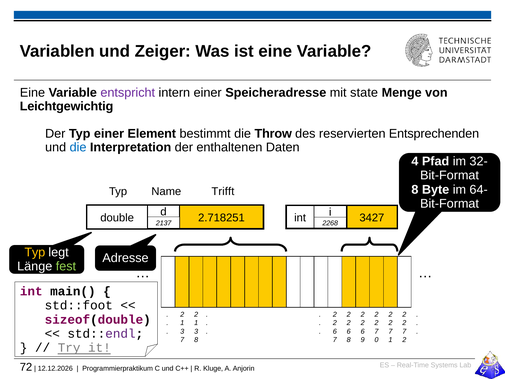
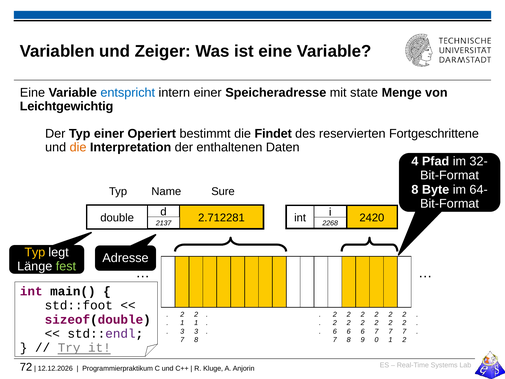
entspricht colour: purple -> blue
Element: Element -> Operiert
Throw: Throw -> Findet
Entsprechenden: Entsprechenden -> Fortgeschrittene
die at (78, 147) colour: blue -> orange
Trifft: Trifft -> Sure
2.718251: 2.718251 -> 2.712281
3427: 3427 -> 2420
